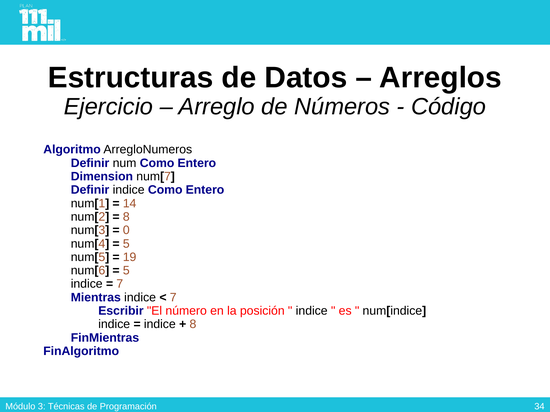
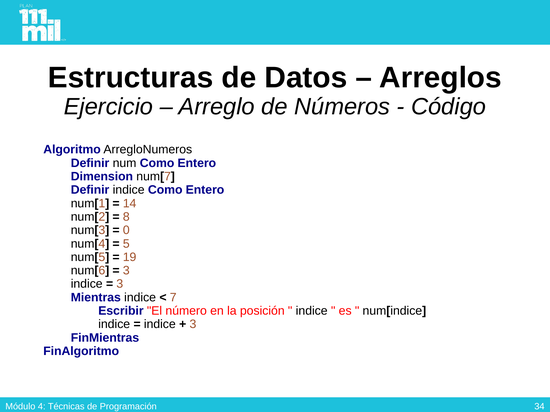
5 at (126, 271): 5 -> 3
7 at (120, 284): 7 -> 3
8 at (193, 325): 8 -> 3
3: 3 -> 4
